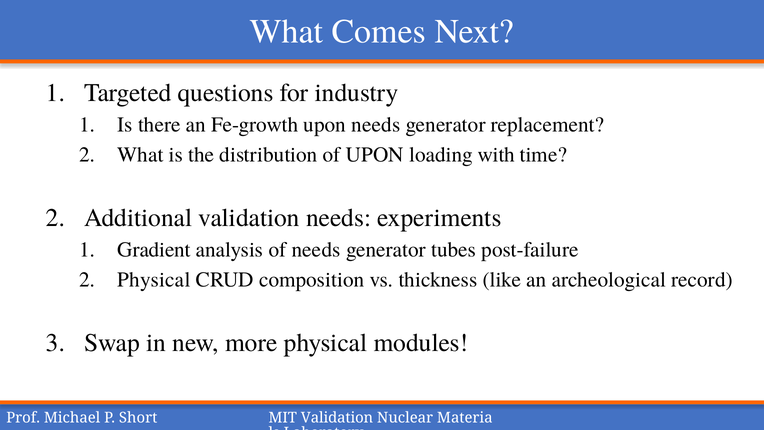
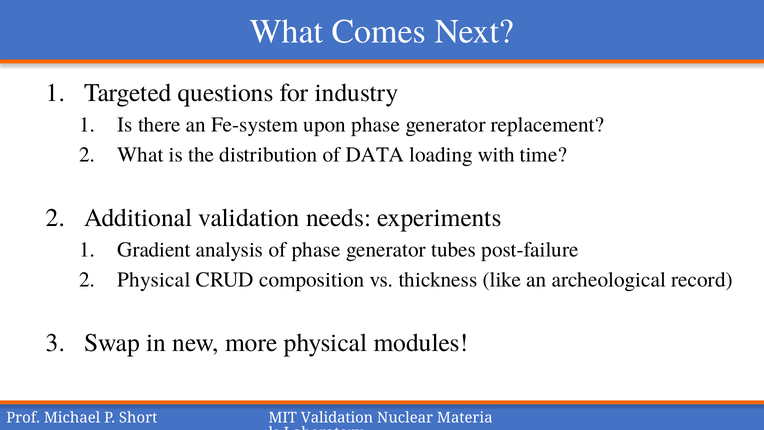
Fe-growth: Fe-growth -> Fe-system
upon needs: needs -> phase
of UPON: UPON -> DATA
of needs: needs -> phase
